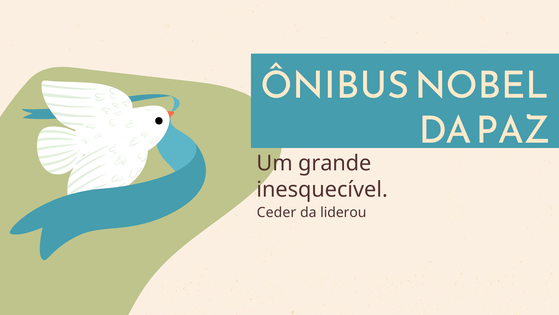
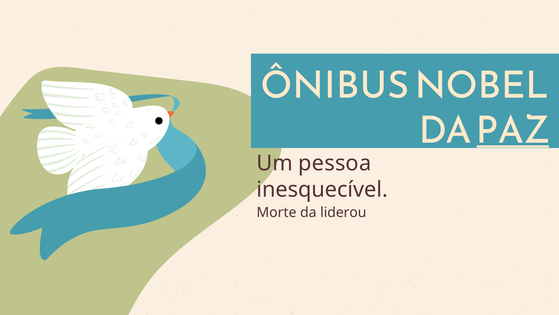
PAZ underline: none -> present
grande: grande -> pessoa
Ceder: Ceder -> Morte
